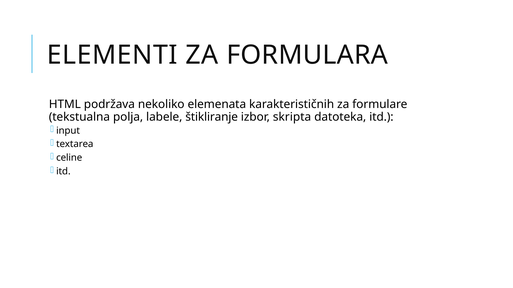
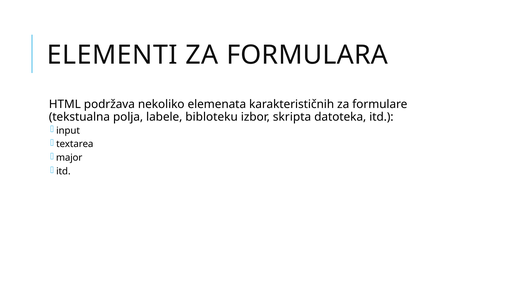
štikliranje: štikliranje -> bibloteku
celine: celine -> major
